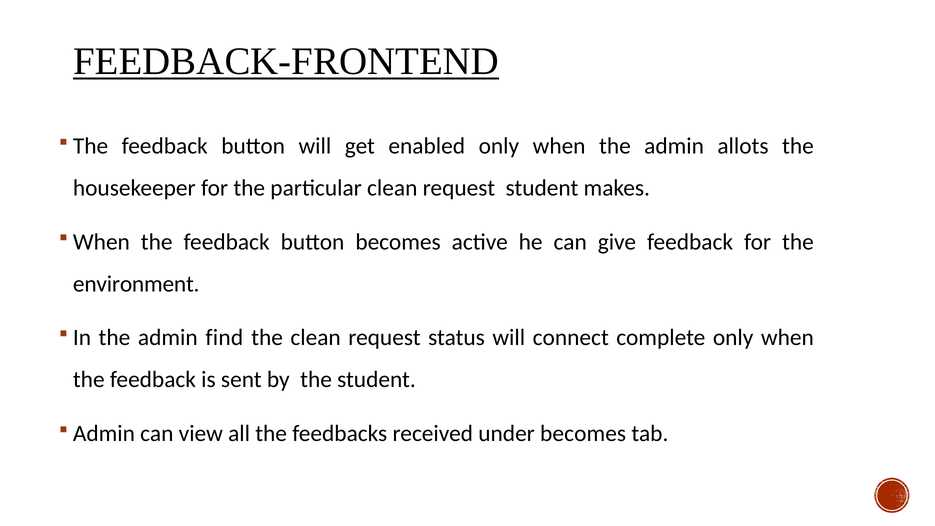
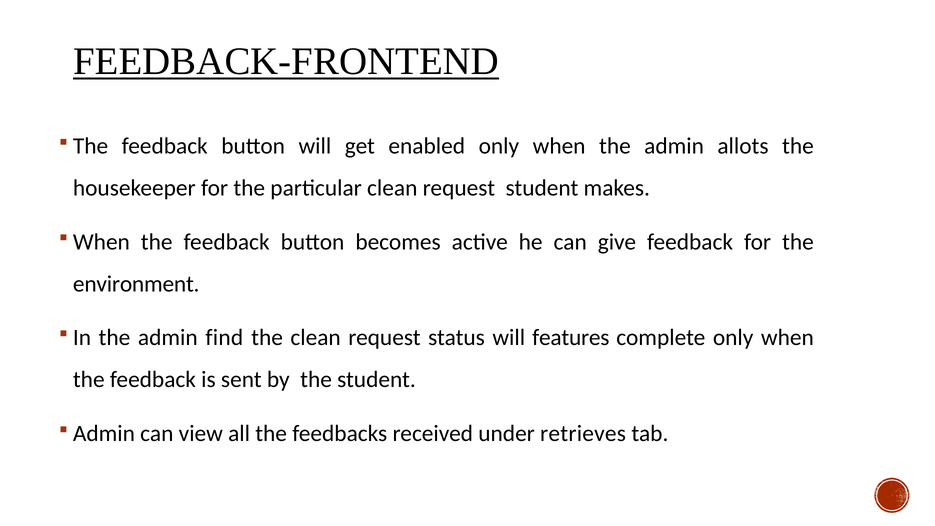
connect: connect -> features
under becomes: becomes -> retrieves
